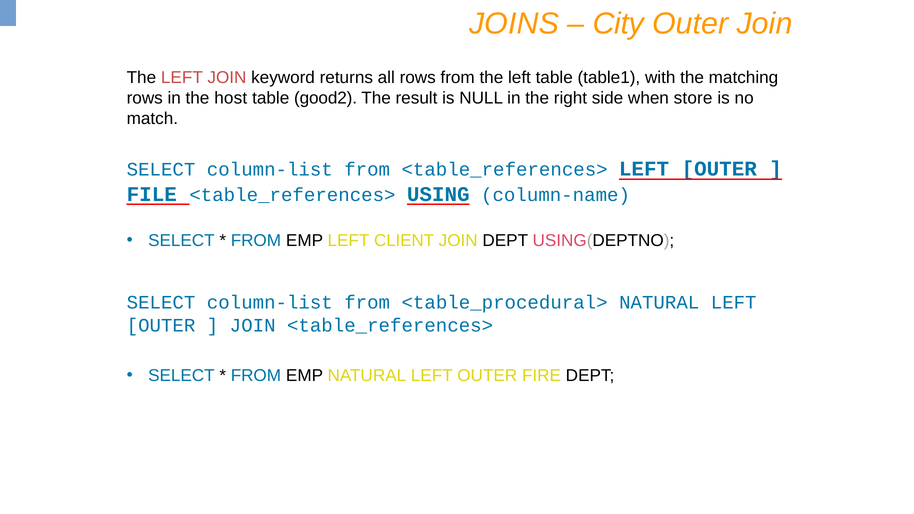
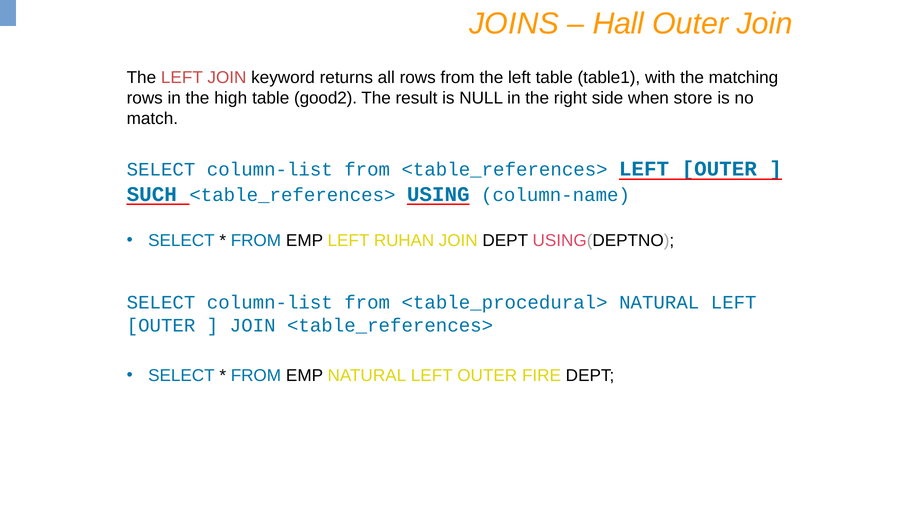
City: City -> Hall
host: host -> high
FILE: FILE -> SUCH
CLIENT: CLIENT -> RUHAN
